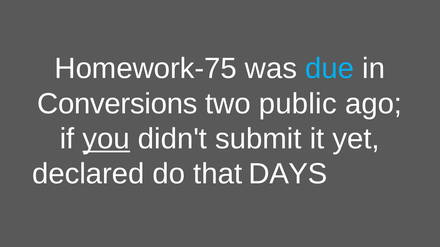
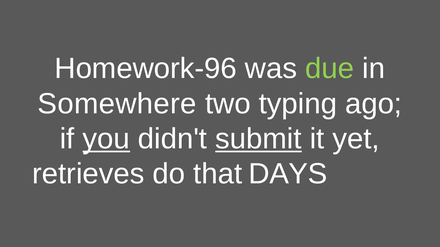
Homework-75: Homework-75 -> Homework-96
due colour: light blue -> light green
Conversions: Conversions -> Somewhere
public: public -> typing
submit underline: none -> present
declared: declared -> retrieves
